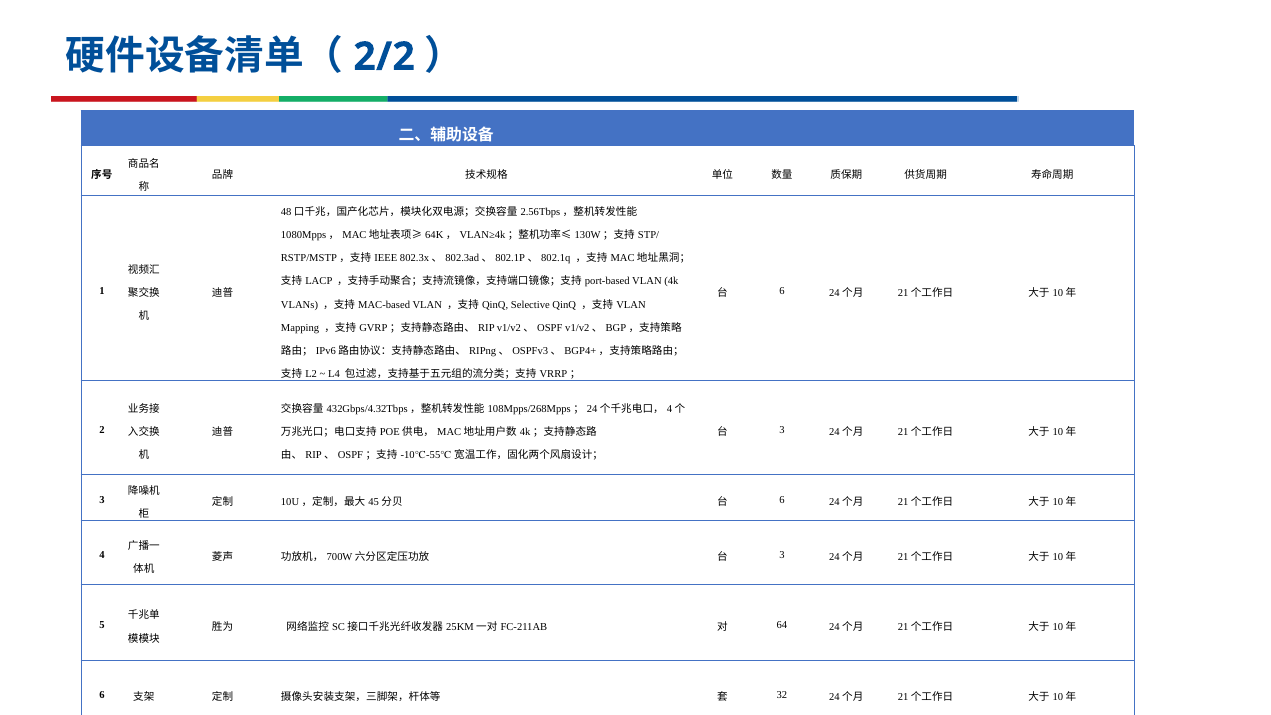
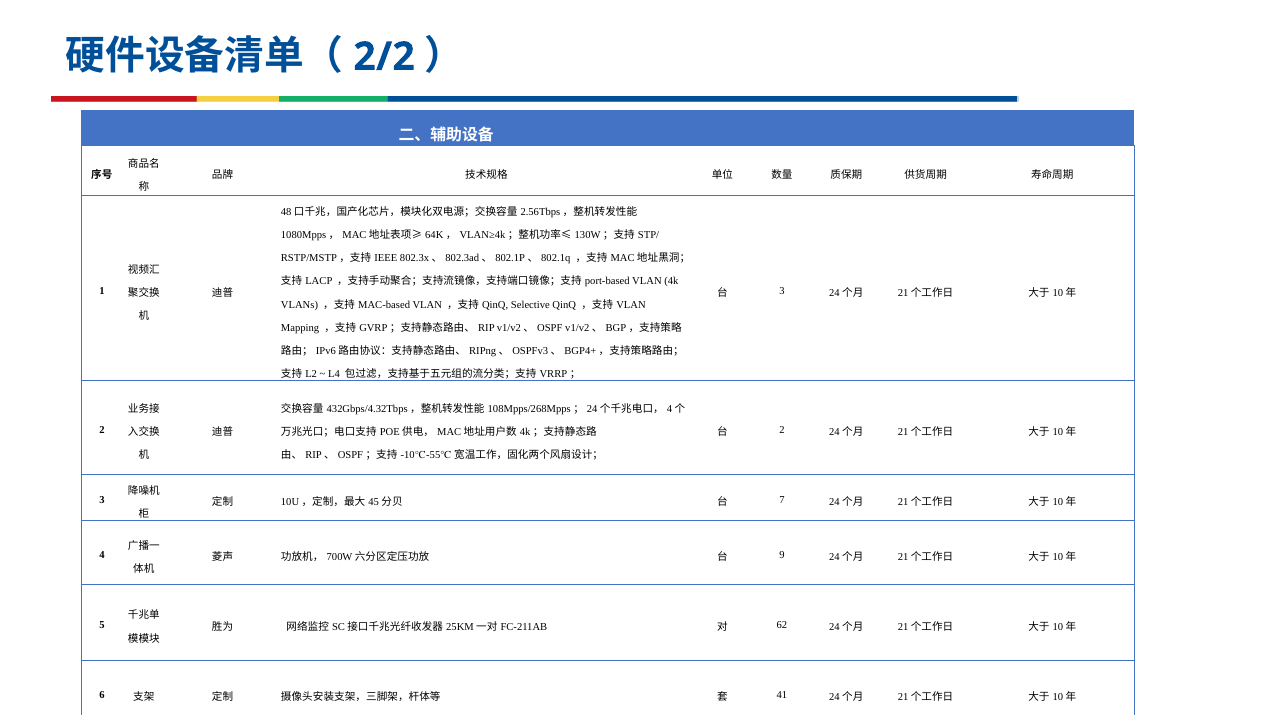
6 at (782, 291): 6 -> 3
3 at (782, 430): 3 -> 2
6 at (782, 500): 6 -> 7
3 at (782, 555): 3 -> 9
64: 64 -> 62
32: 32 -> 41
